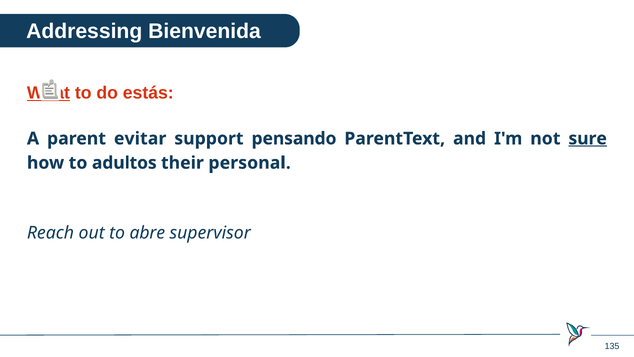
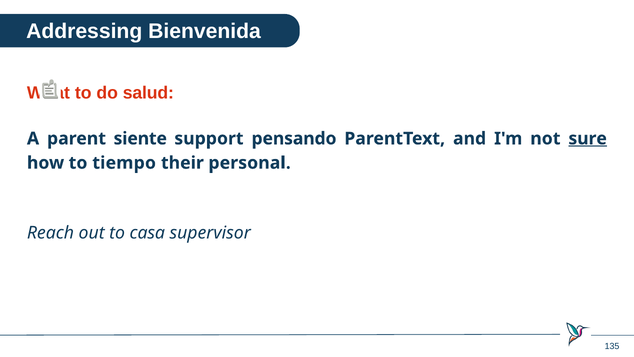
What underline: present -> none
estás: estás -> salud
evitar: evitar -> siente
adultos: adultos -> tiempo
abre: abre -> casa
